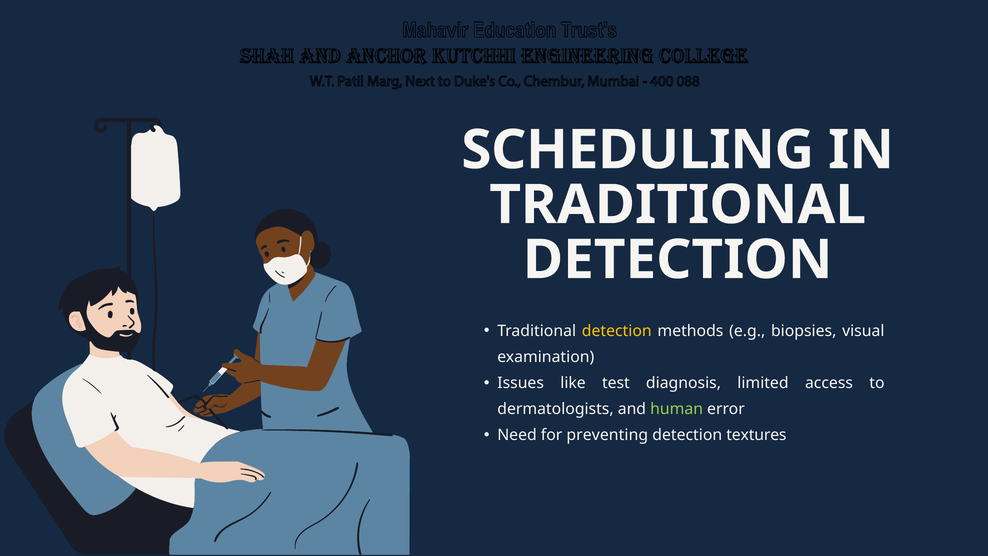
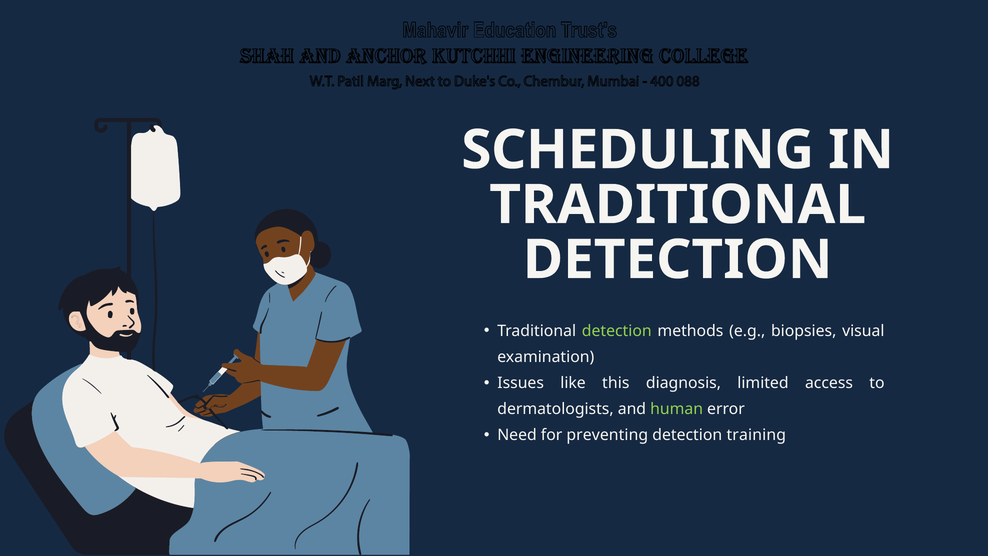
detection at (617, 331) colour: yellow -> light green
test: test -> this
textures: textures -> training
